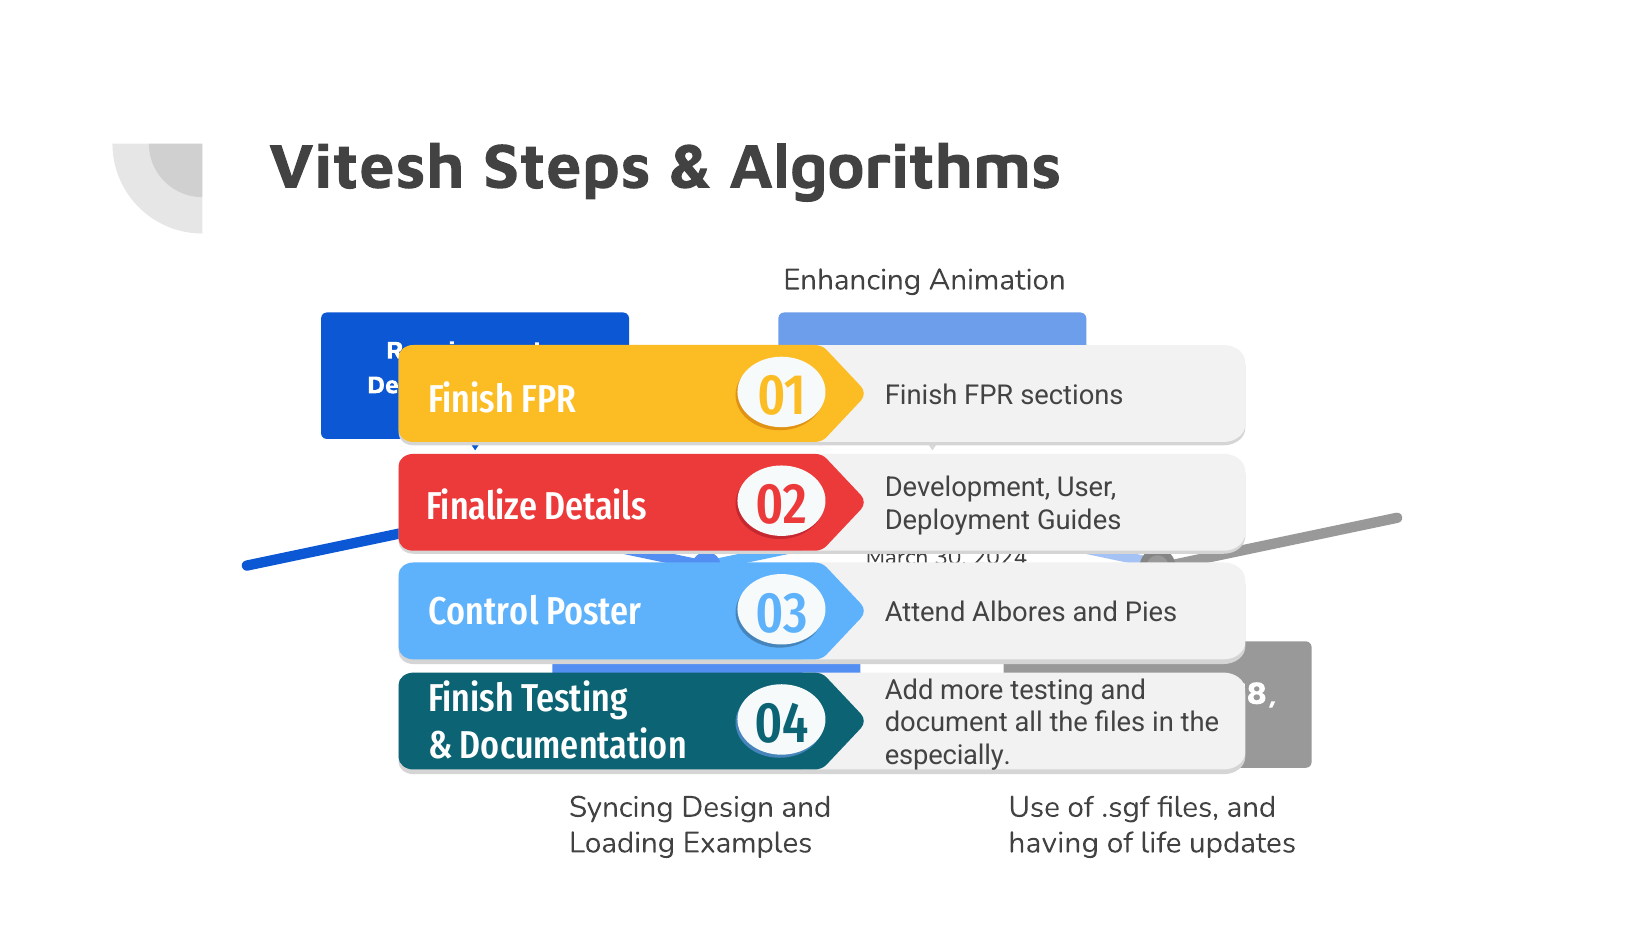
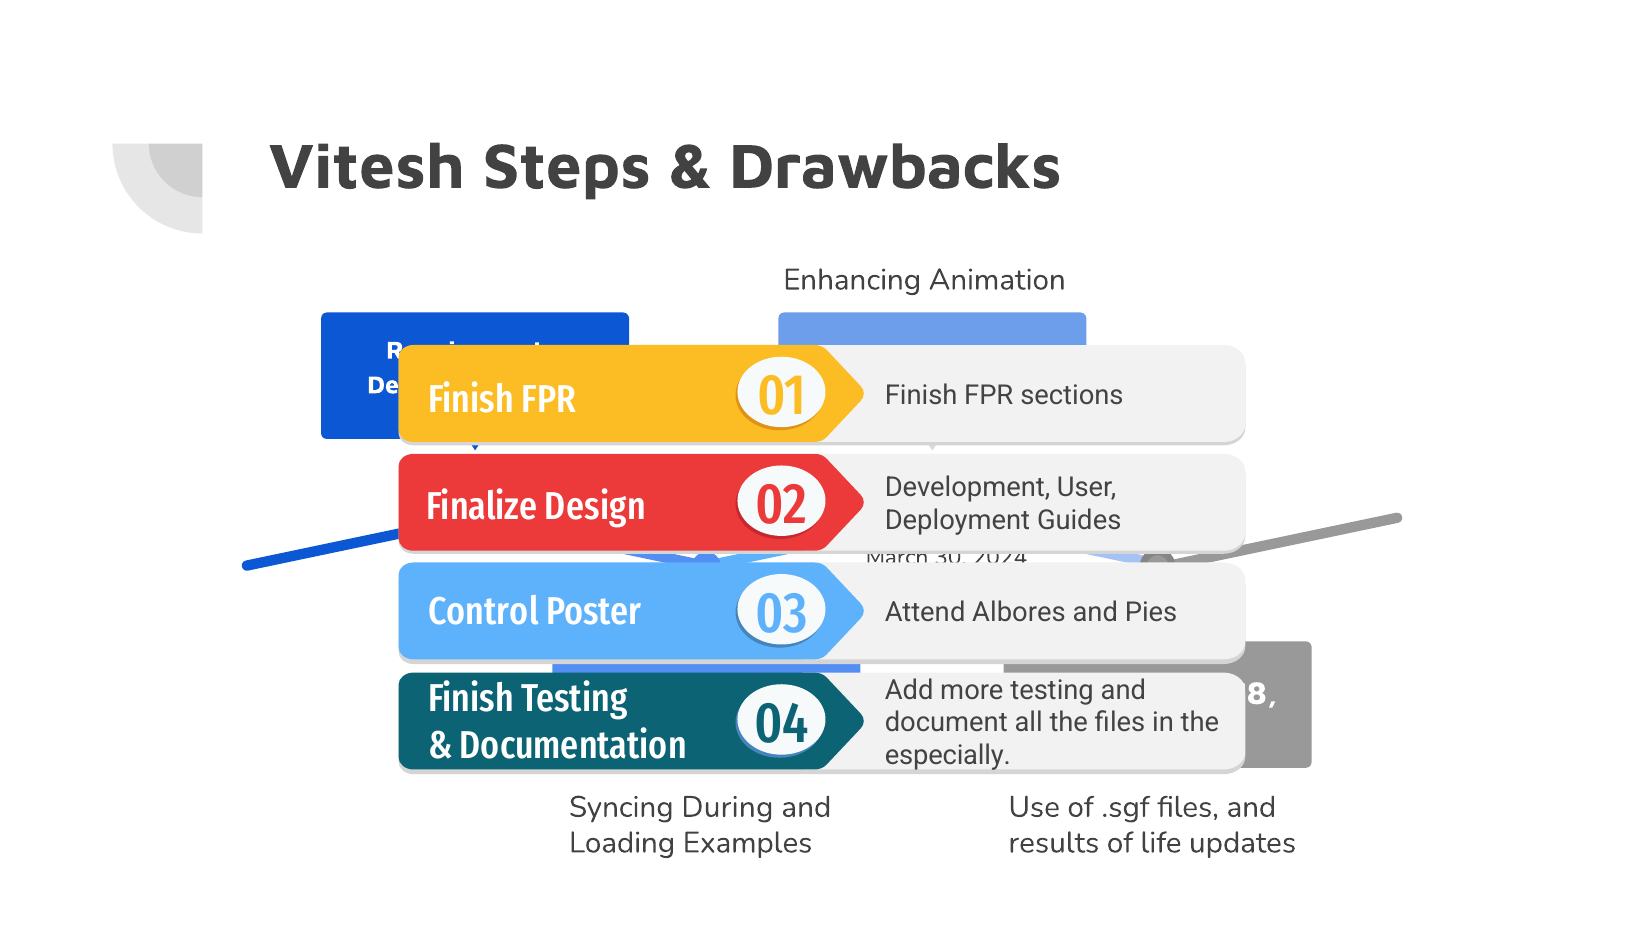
Algorithms: Algorithms -> Drawbacks
Finalize Details: Details -> Design
Syncing Design: Design -> During
having: having -> results
